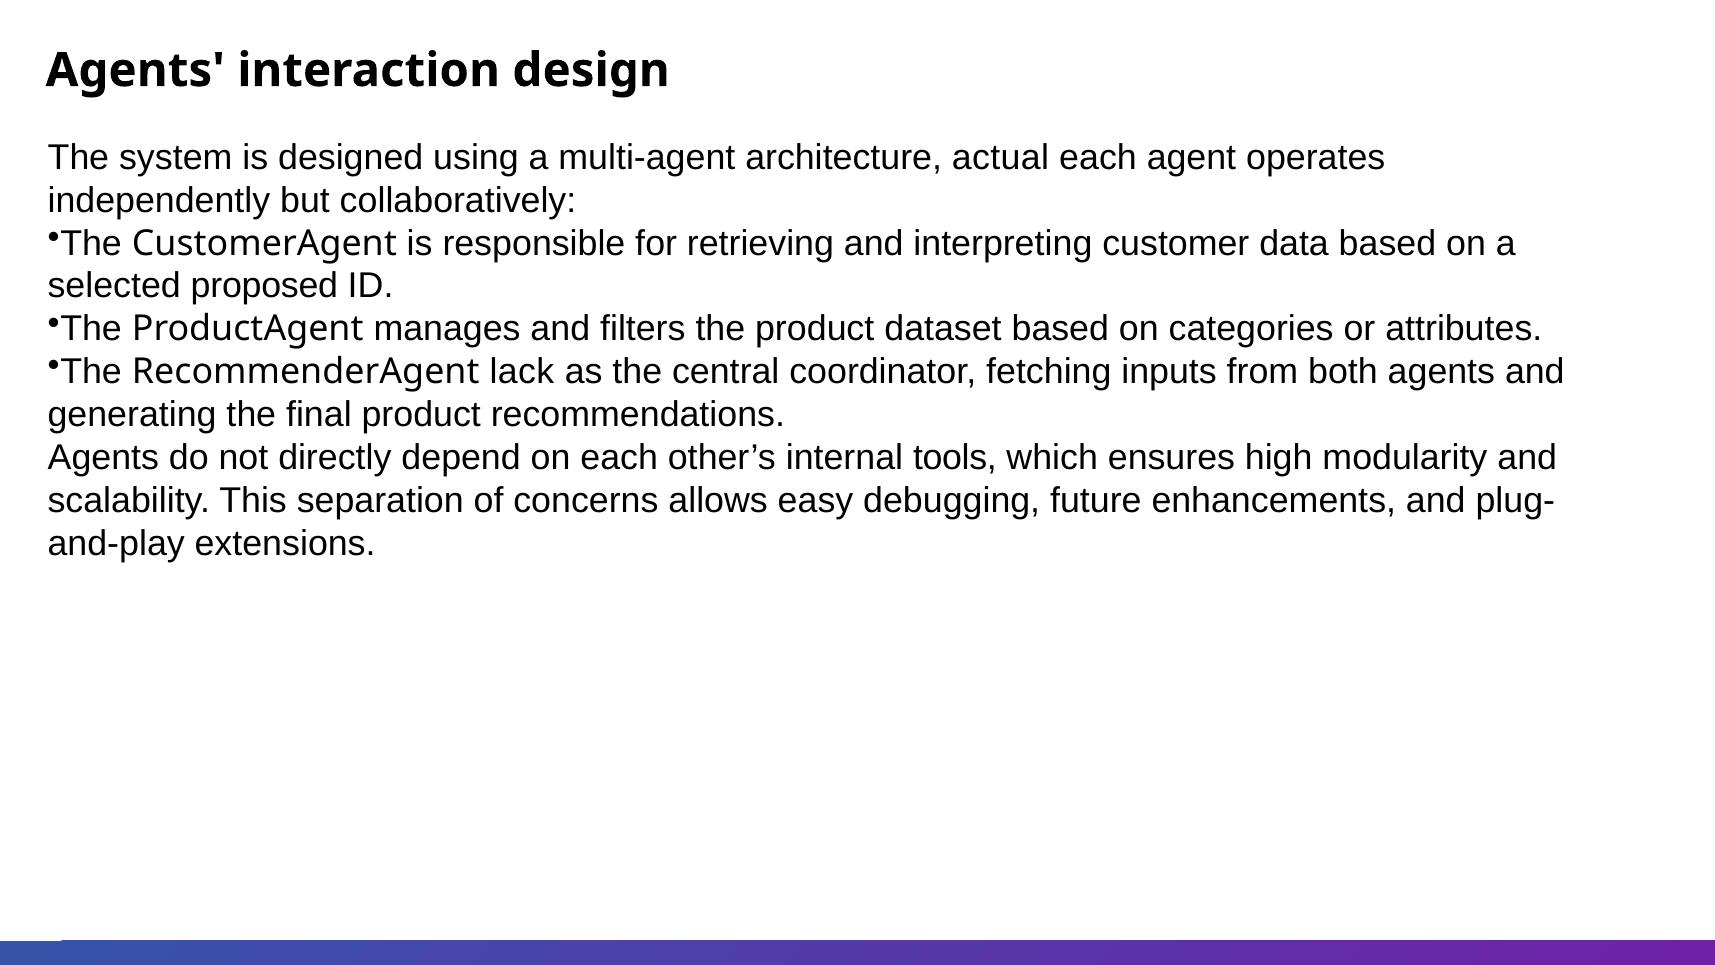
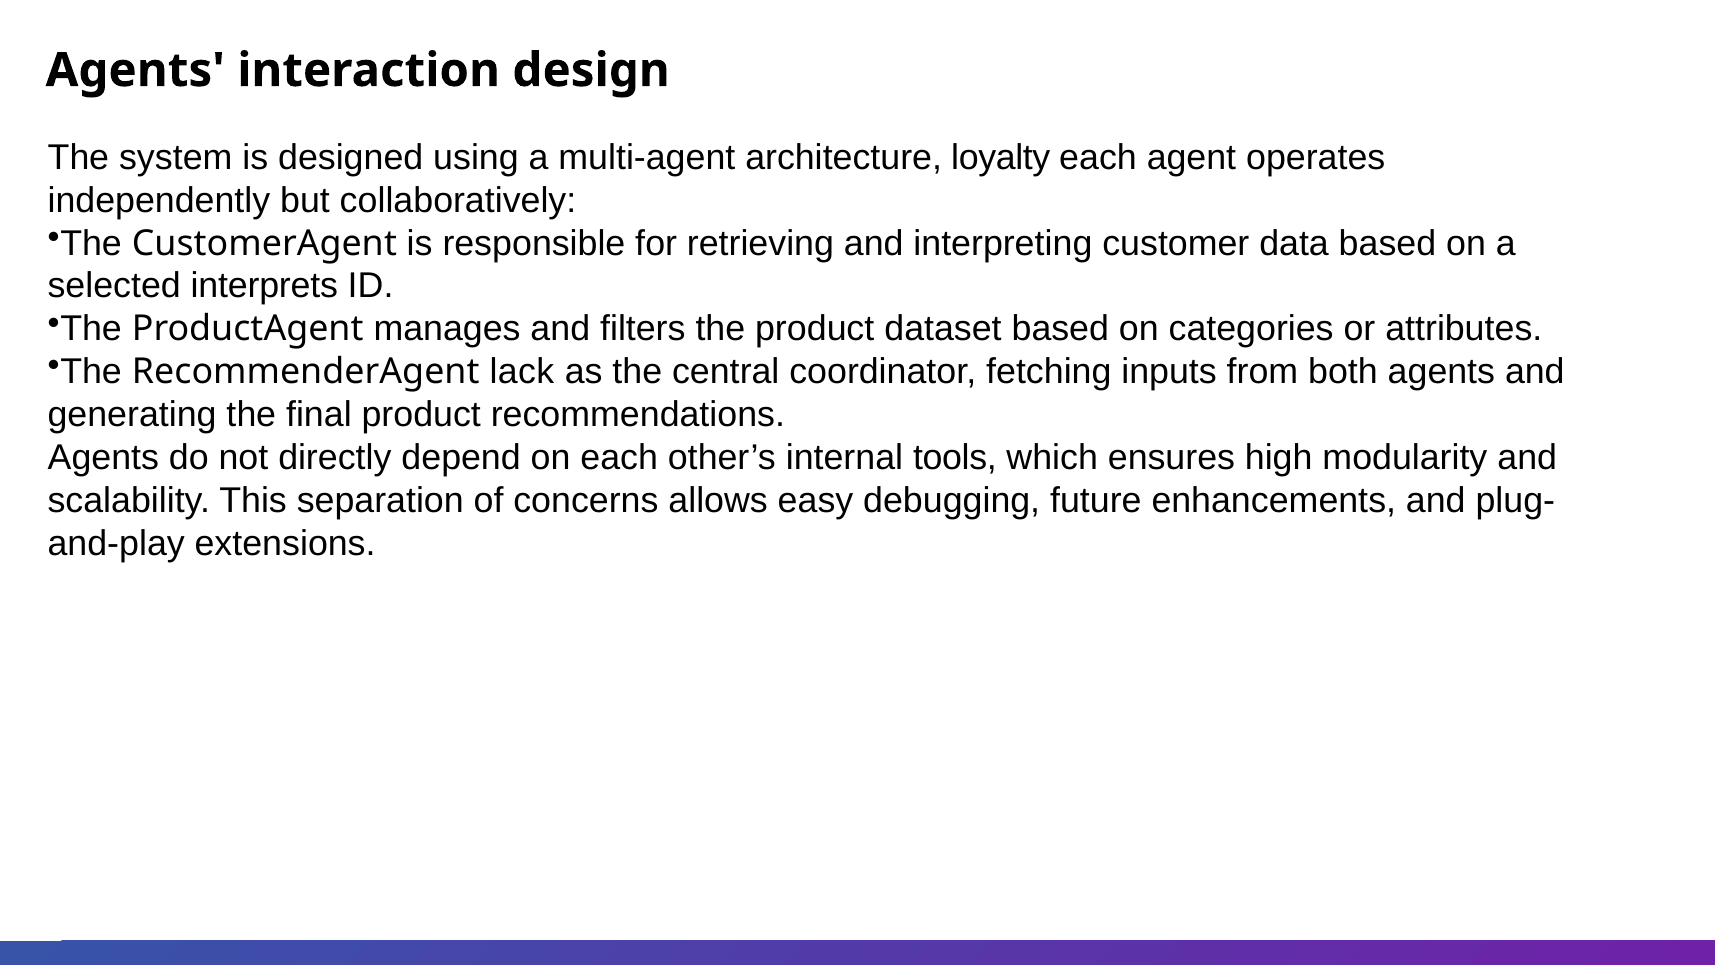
actual: actual -> loyalty
proposed: proposed -> interprets
